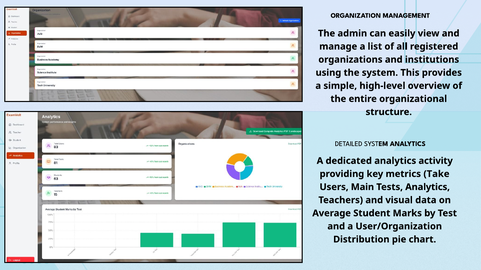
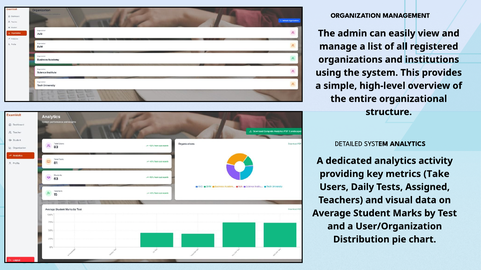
Main: Main -> Daily
Tests Analytics: Analytics -> Assigned
